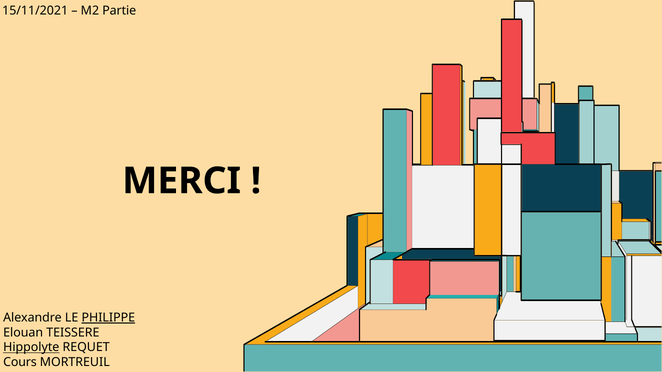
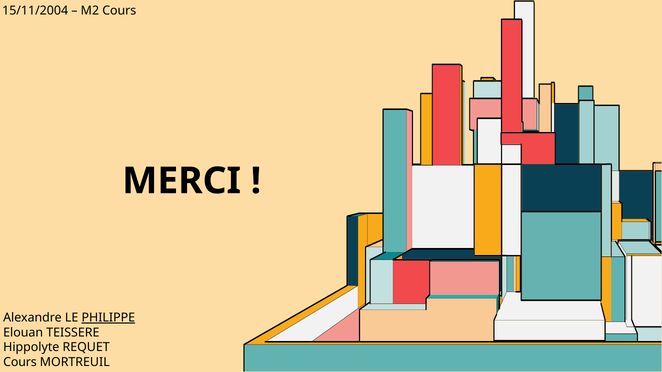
15/11/2021: 15/11/2021 -> 15/11/2004
M2 Partie: Partie -> Cours
Hippolyte underline: present -> none
